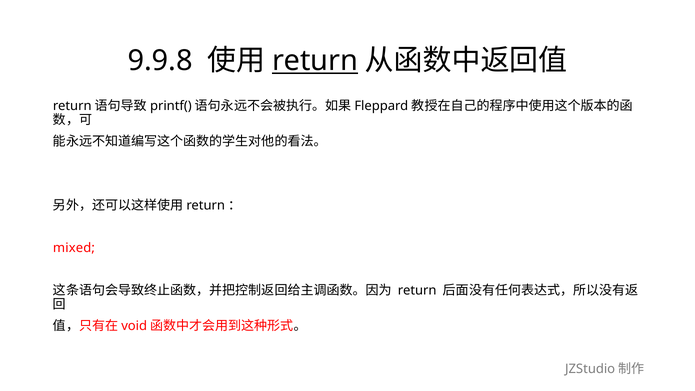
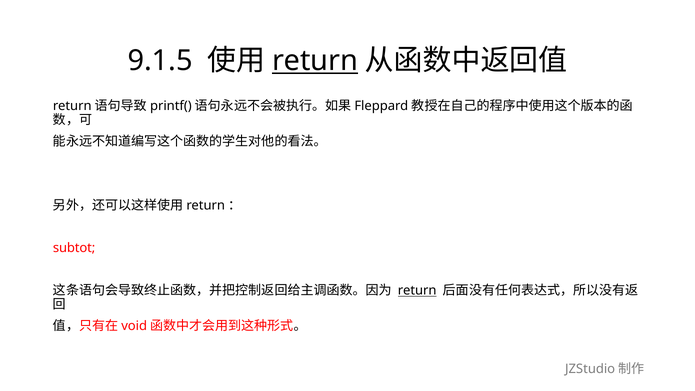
9.9.8: 9.9.8 -> 9.1.5
mixed: mixed -> subtot
return at (417, 291) underline: none -> present
